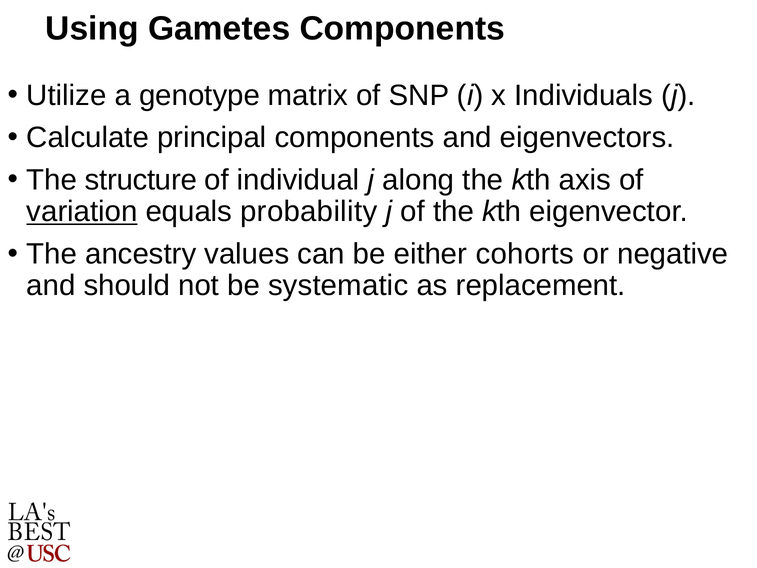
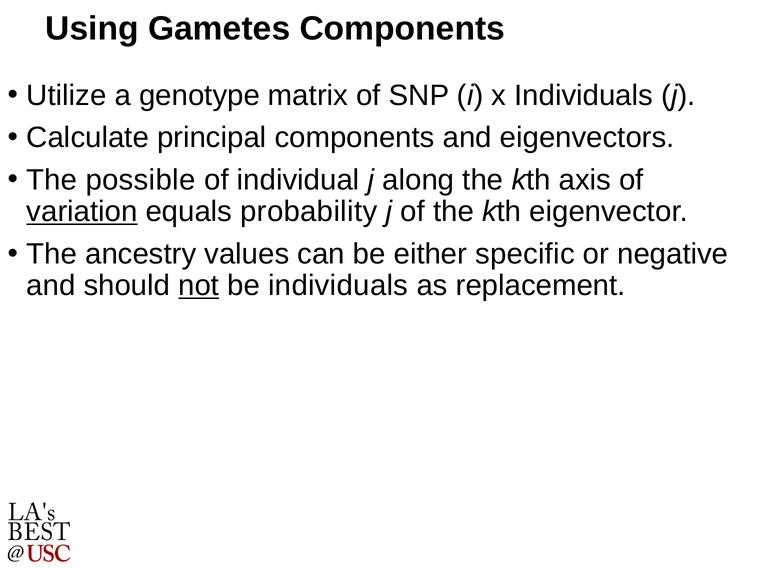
structure: structure -> possible
cohorts: cohorts -> specific
not underline: none -> present
be systematic: systematic -> individuals
